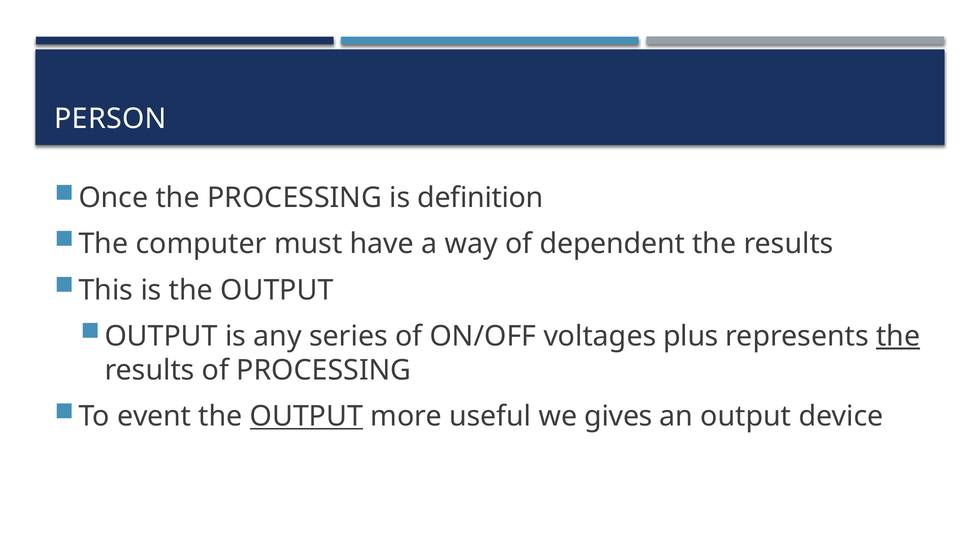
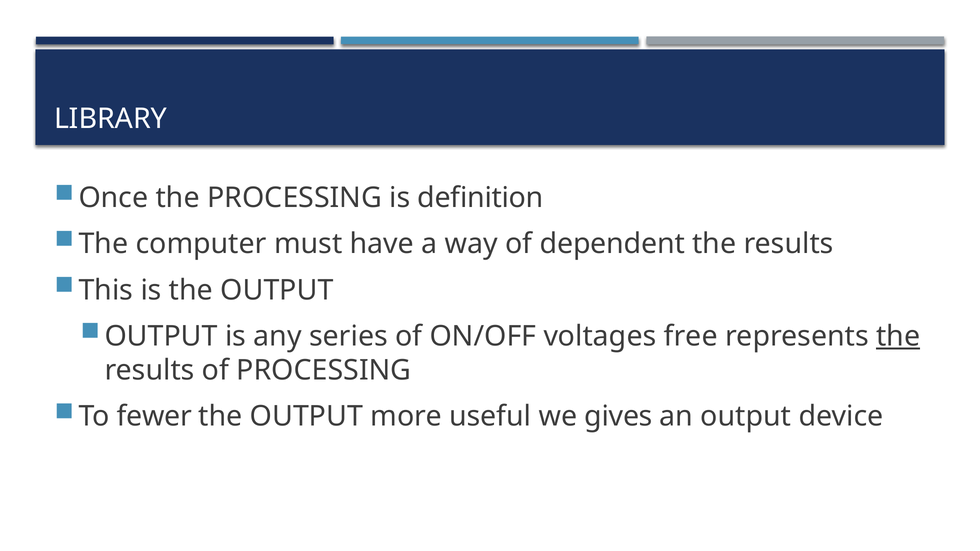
PERSON: PERSON -> LIBRARY
plus: plus -> free
event: event -> fewer
OUTPUT at (306, 417) underline: present -> none
